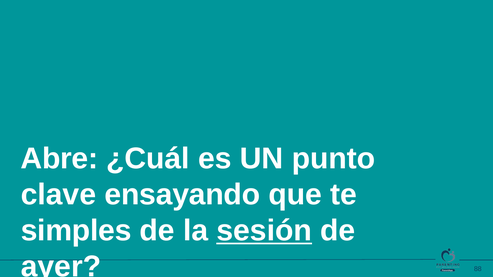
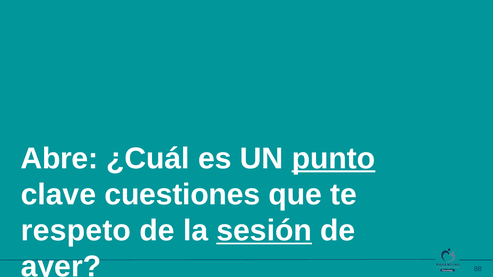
punto underline: none -> present
ensayando: ensayando -> cuestiones
simples: simples -> respeto
